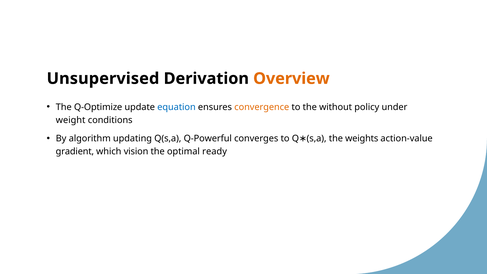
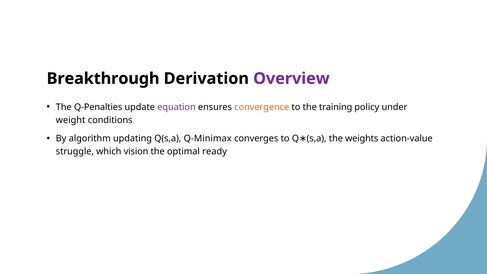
Unsupervised: Unsupervised -> Breakthrough
Overview colour: orange -> purple
Q-Optimize: Q-Optimize -> Q-Penalties
equation colour: blue -> purple
without: without -> training
Q-Powerful: Q-Powerful -> Q-Minimax
gradient: gradient -> struggle
